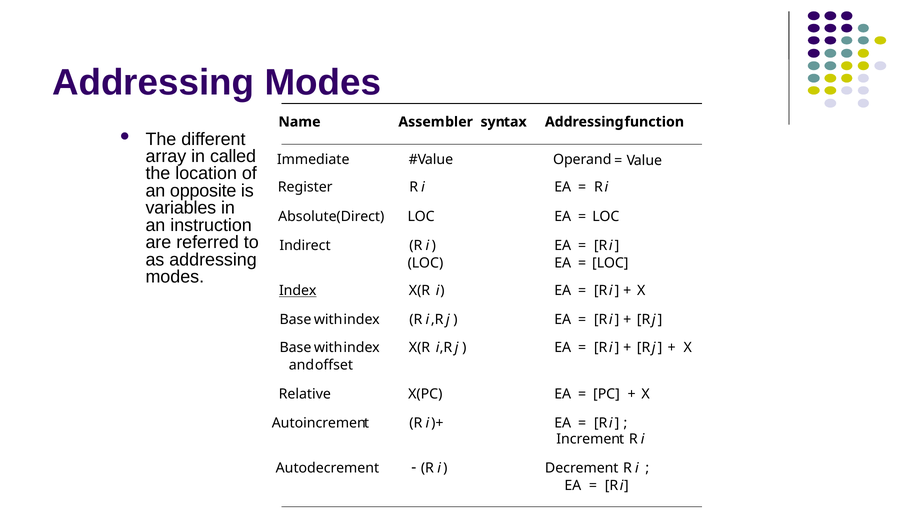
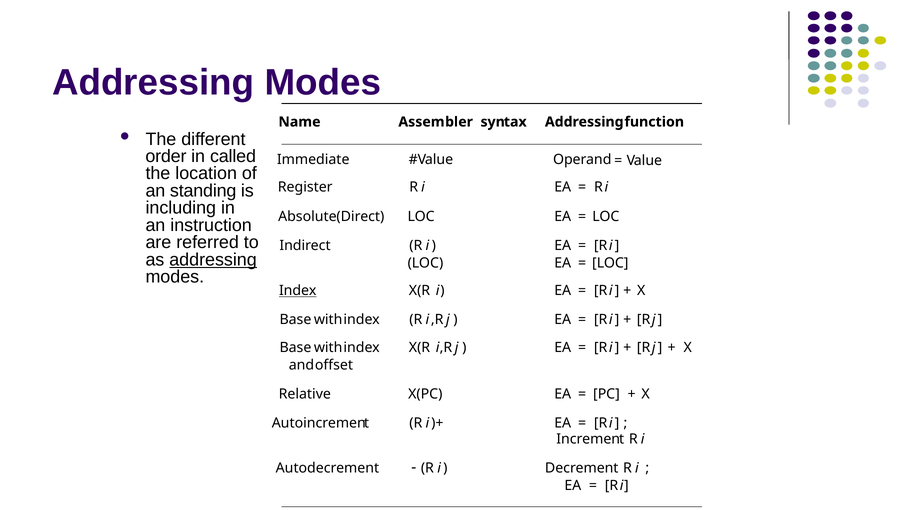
array: array -> order
opposite: opposite -> standing
variables: variables -> including
addressing at (213, 259) underline: none -> present
